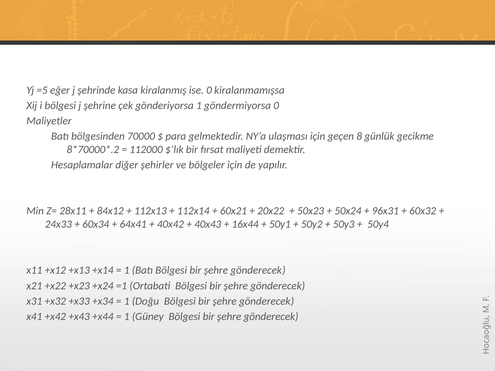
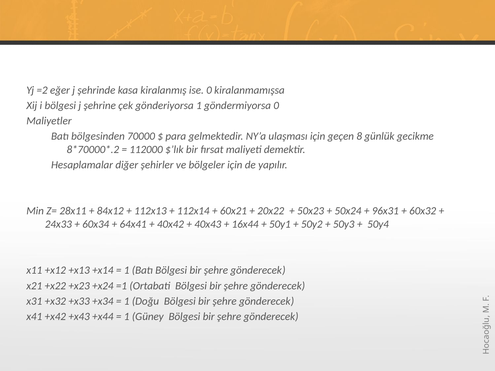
=5: =5 -> =2
